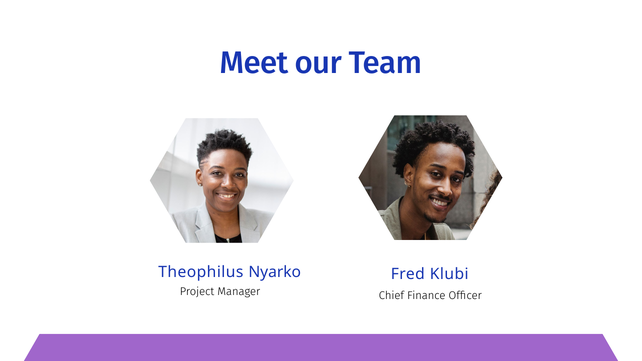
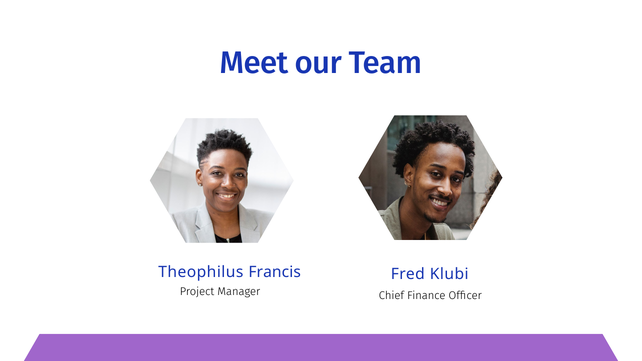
Nyarko: Nyarko -> Francis
